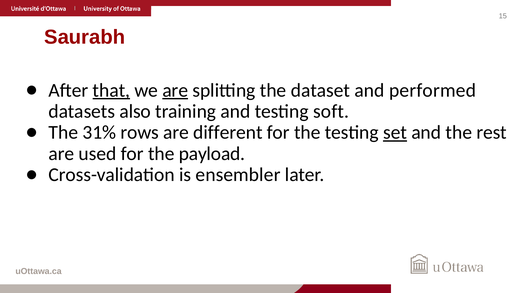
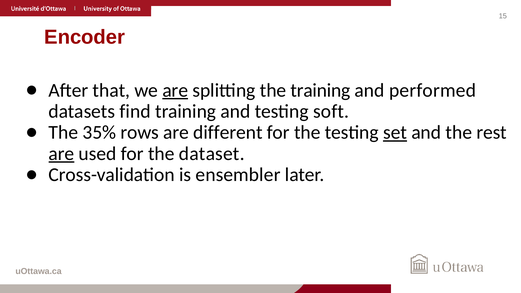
Saurabh: Saurabh -> Encoder
that underline: present -> none
the dataset: dataset -> training
also: also -> find
31%: 31% -> 35%
are at (61, 154) underline: none -> present
payload: payload -> dataset
